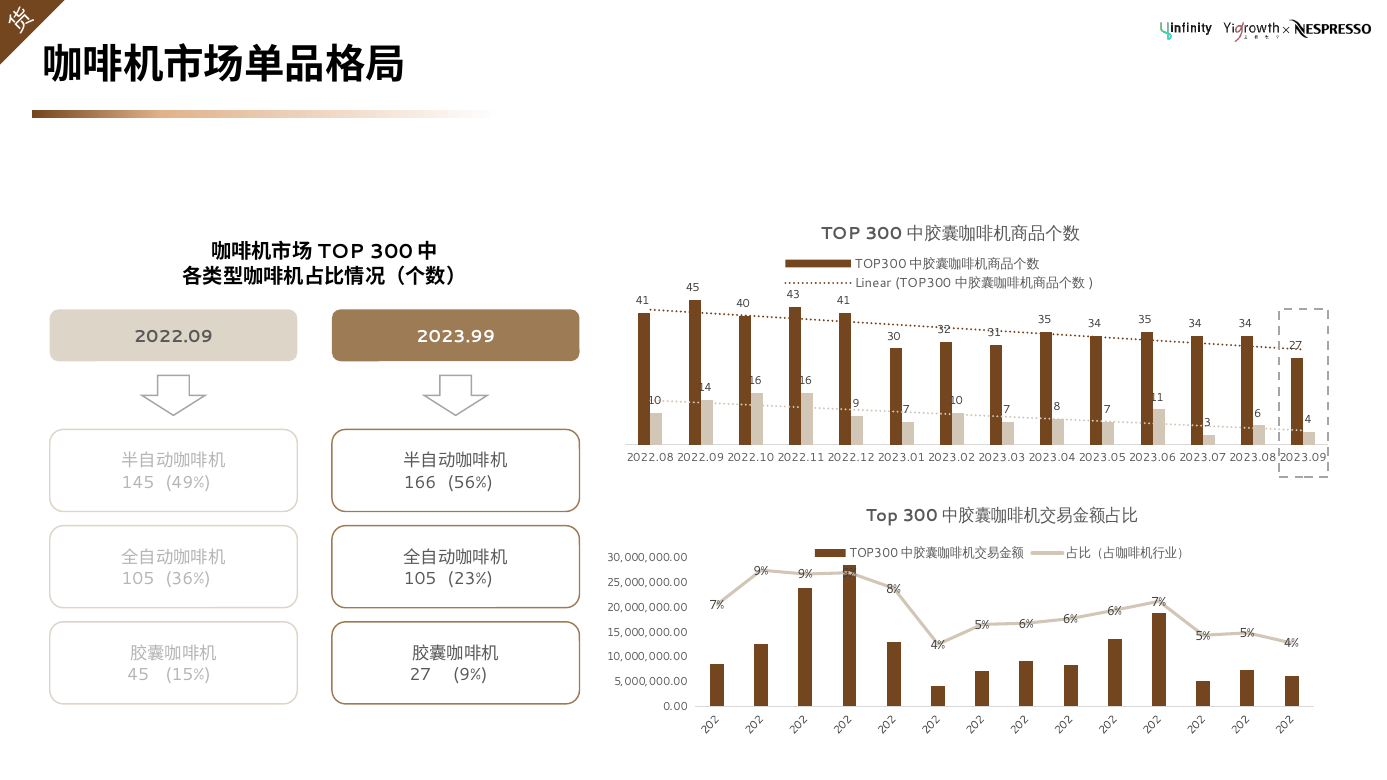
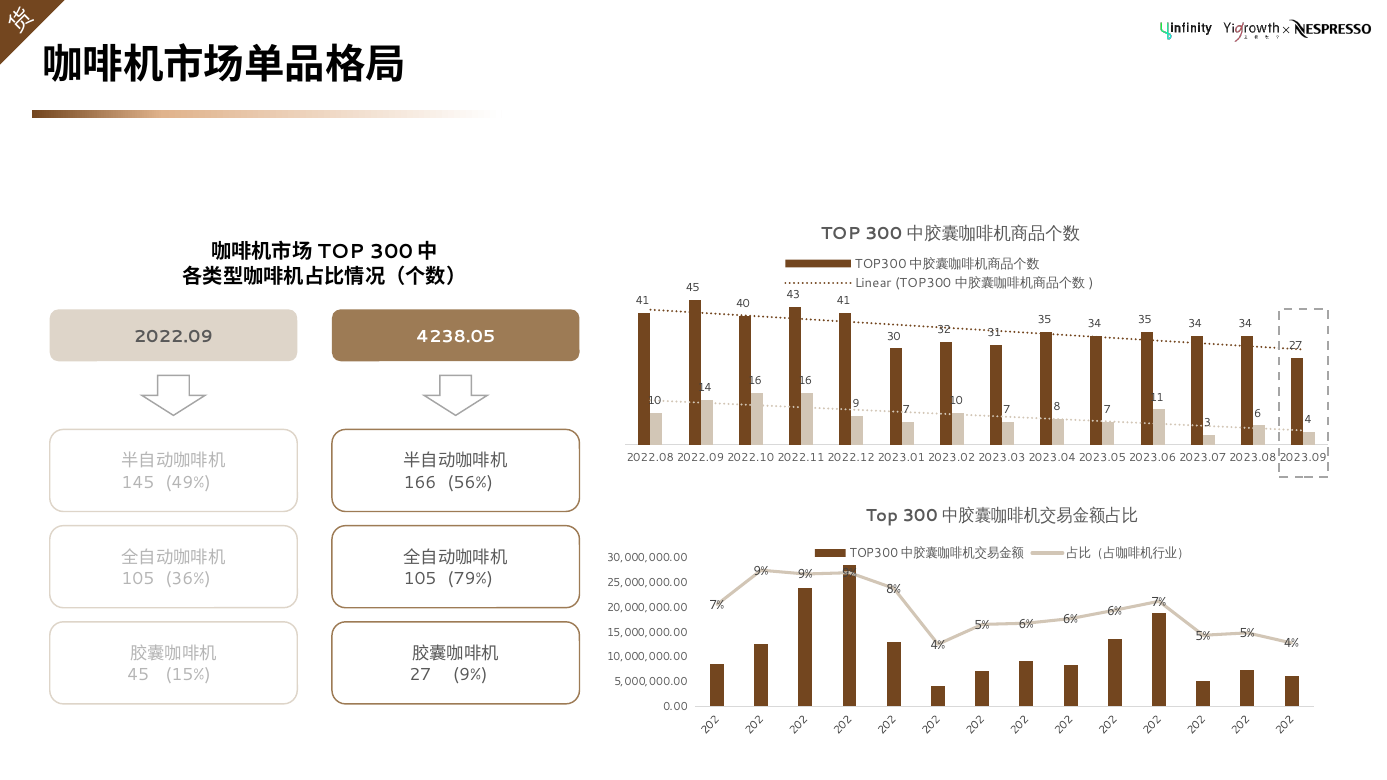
2023.99: 2023.99 -> 4238.05
23%: 23% -> 79%
